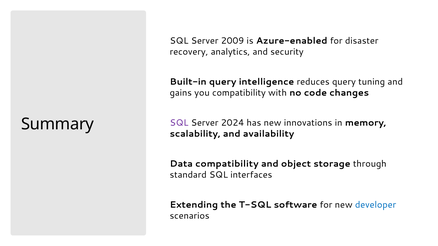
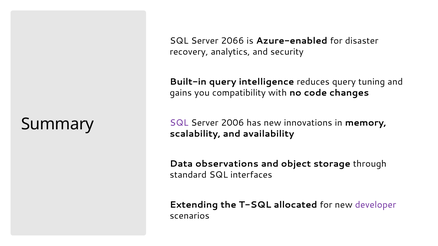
2009: 2009 -> 2066
2024: 2024 -> 2006
Data compatibility: compatibility -> observations
software: software -> allocated
developer colour: blue -> purple
